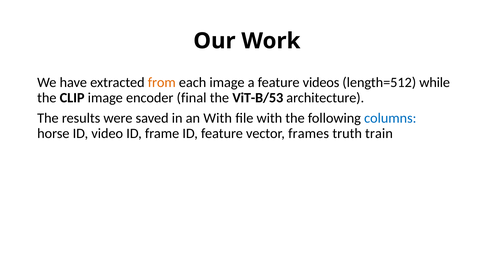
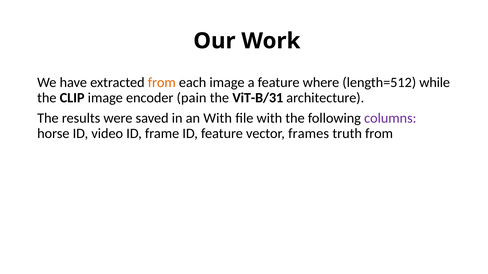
videos: videos -> where
final: final -> pain
ViT-B/53: ViT-B/53 -> ViT-B/31
columns colour: blue -> purple
truth train: train -> from
